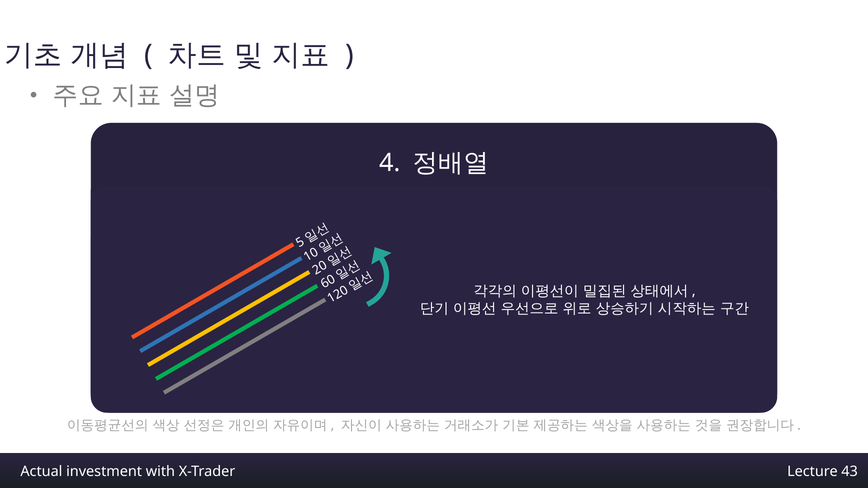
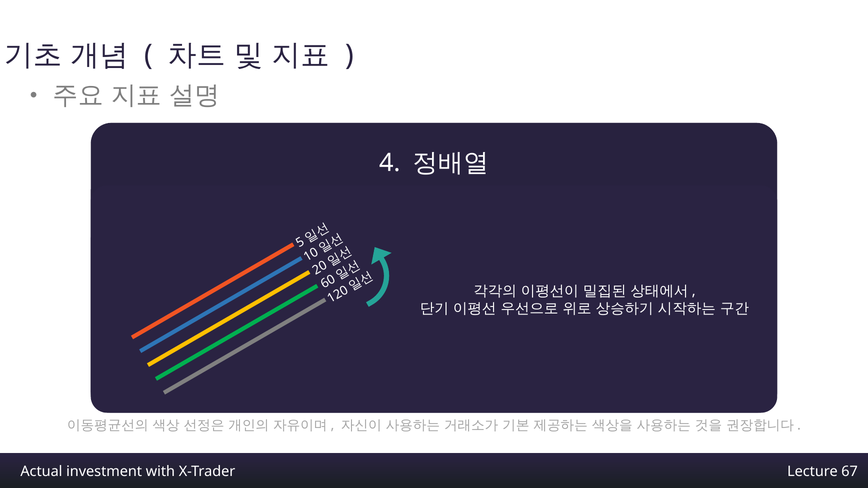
43: 43 -> 67
